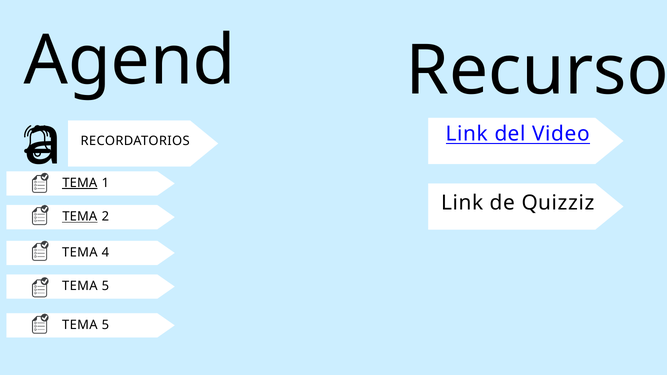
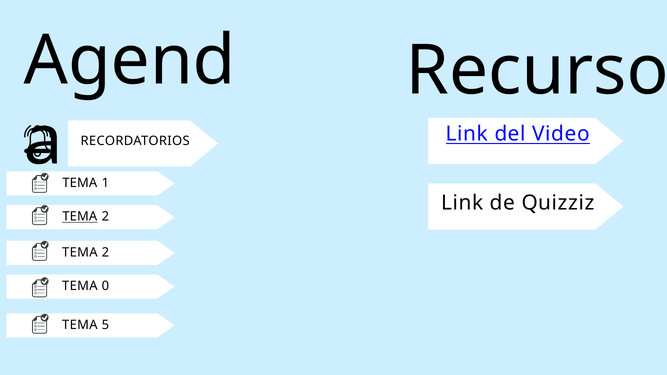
TEMA at (80, 183) underline: present -> none
4 at (105, 252): 4 -> 2
5 at (105, 286): 5 -> 0
